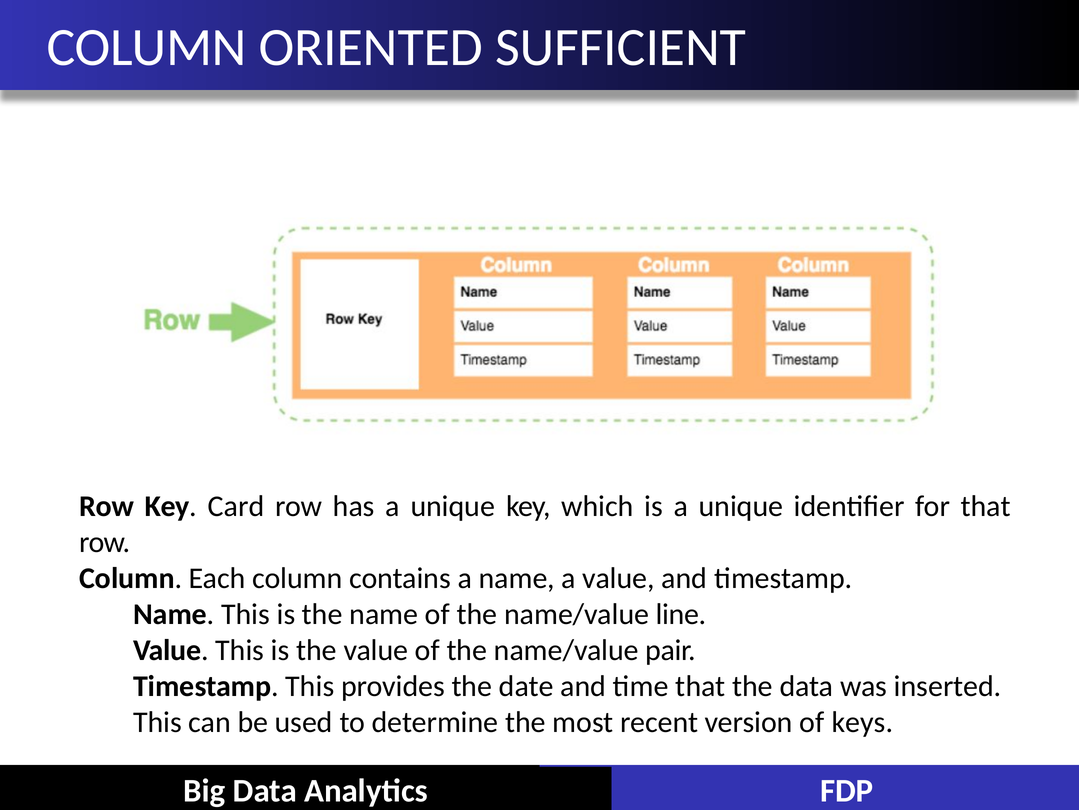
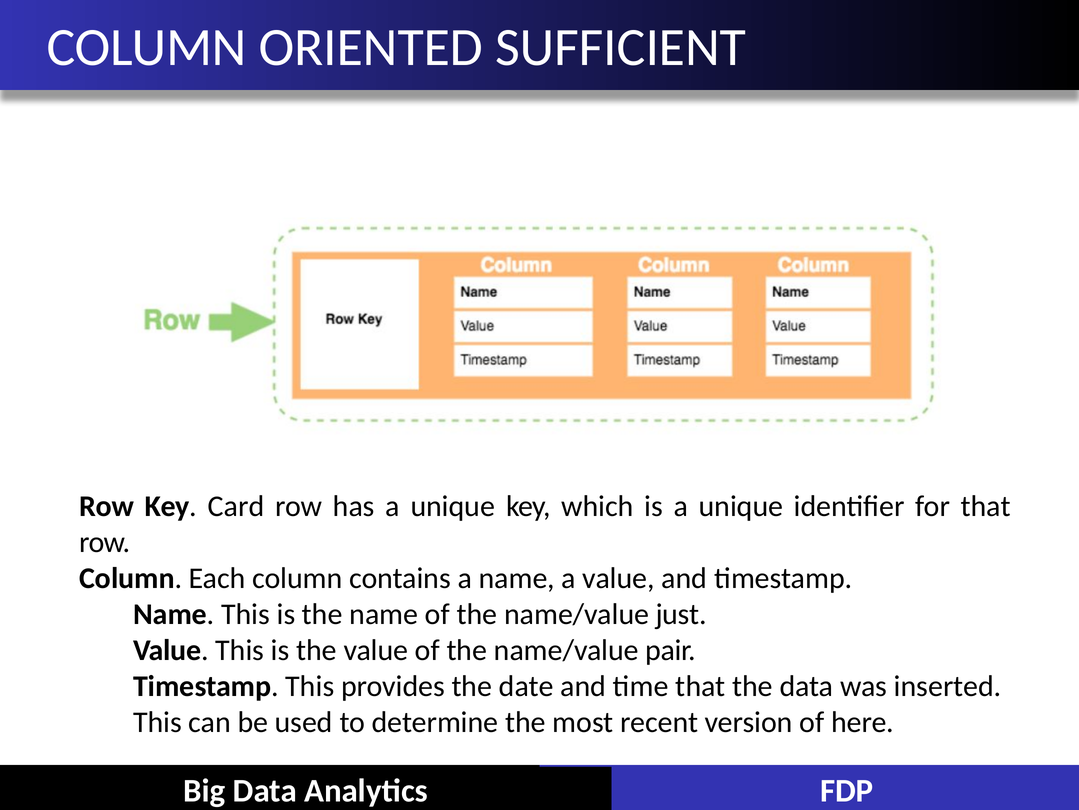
line: line -> just
keys: keys -> here
